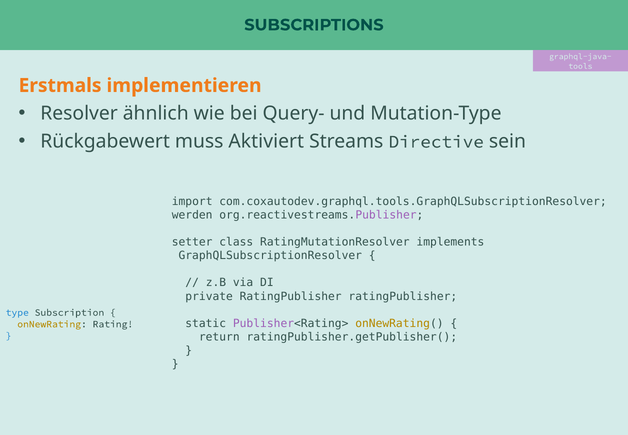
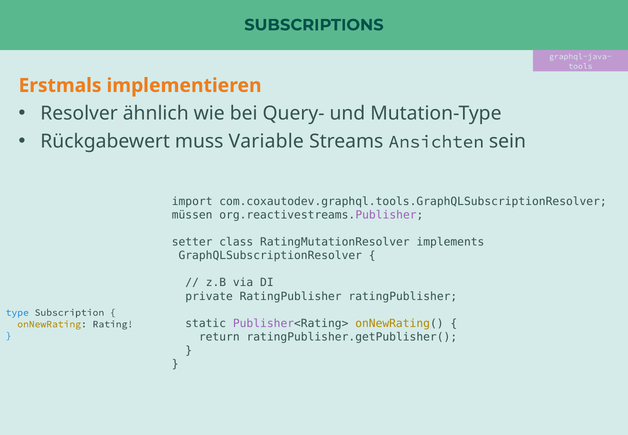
Aktiviert: Aktiviert -> Variable
Directive: Directive -> Ansichten
werden: werden -> müssen
